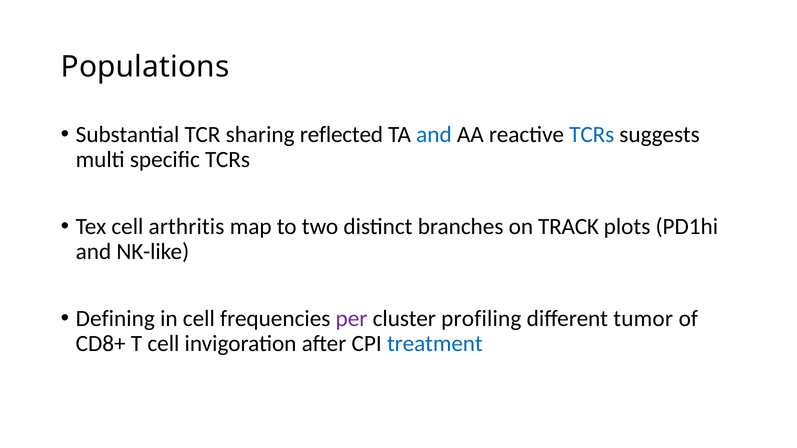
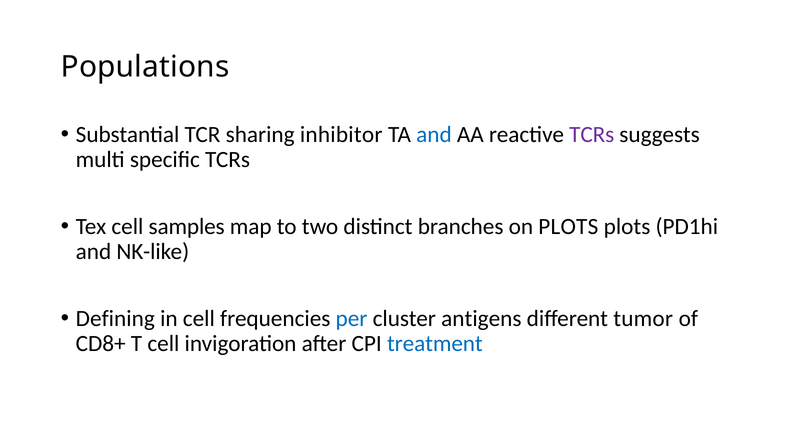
reflected: reflected -> inhibitor
TCRs at (592, 135) colour: blue -> purple
arthritis: arthritis -> samples
on TRACK: TRACK -> PLOTS
per colour: purple -> blue
profiling: profiling -> antigens
